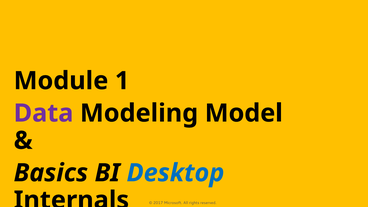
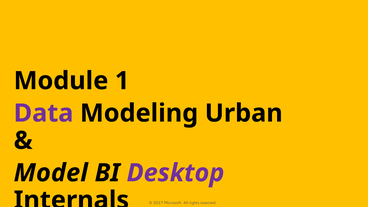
Model: Model -> Urban
Basics: Basics -> Model
Desktop colour: blue -> purple
